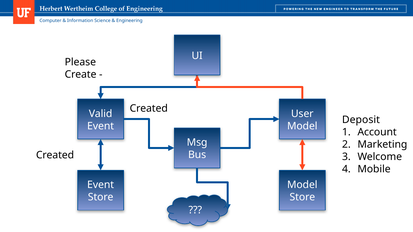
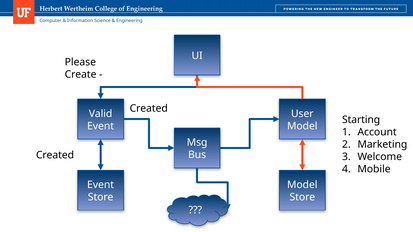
Deposit: Deposit -> Starting
